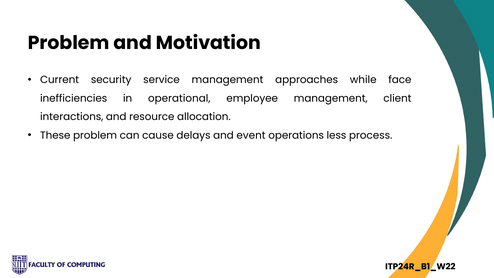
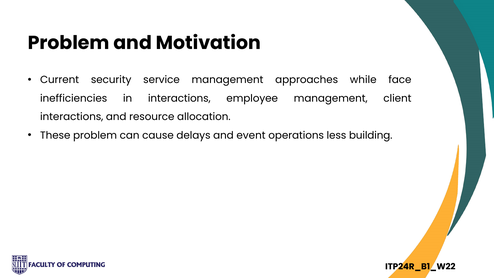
in operational: operational -> interactions
process: process -> building
